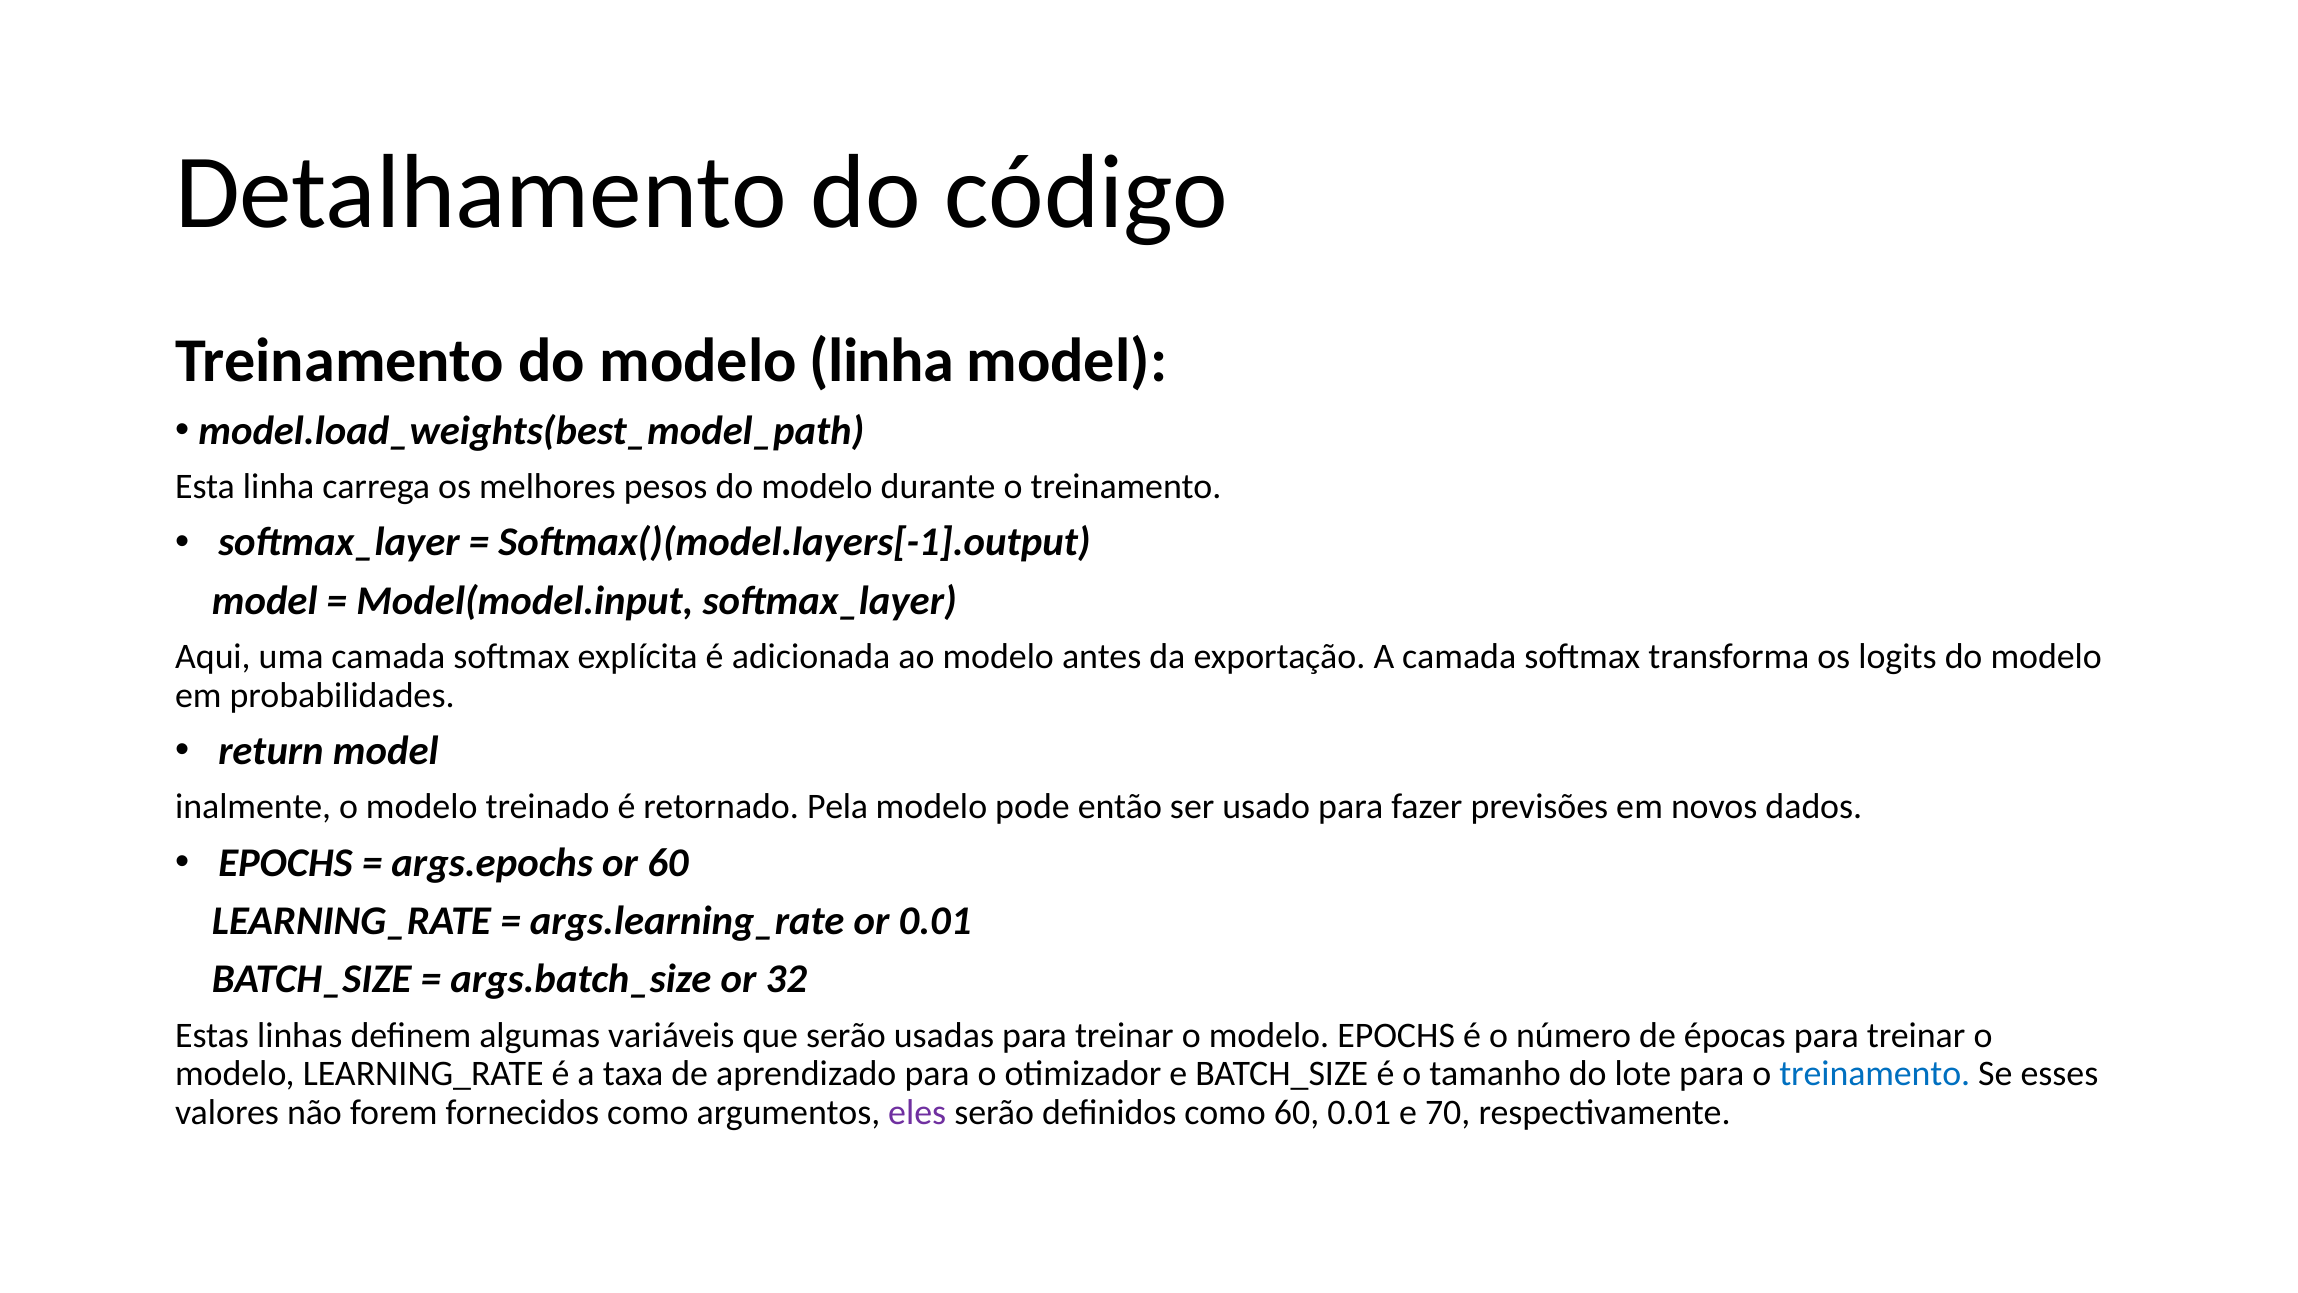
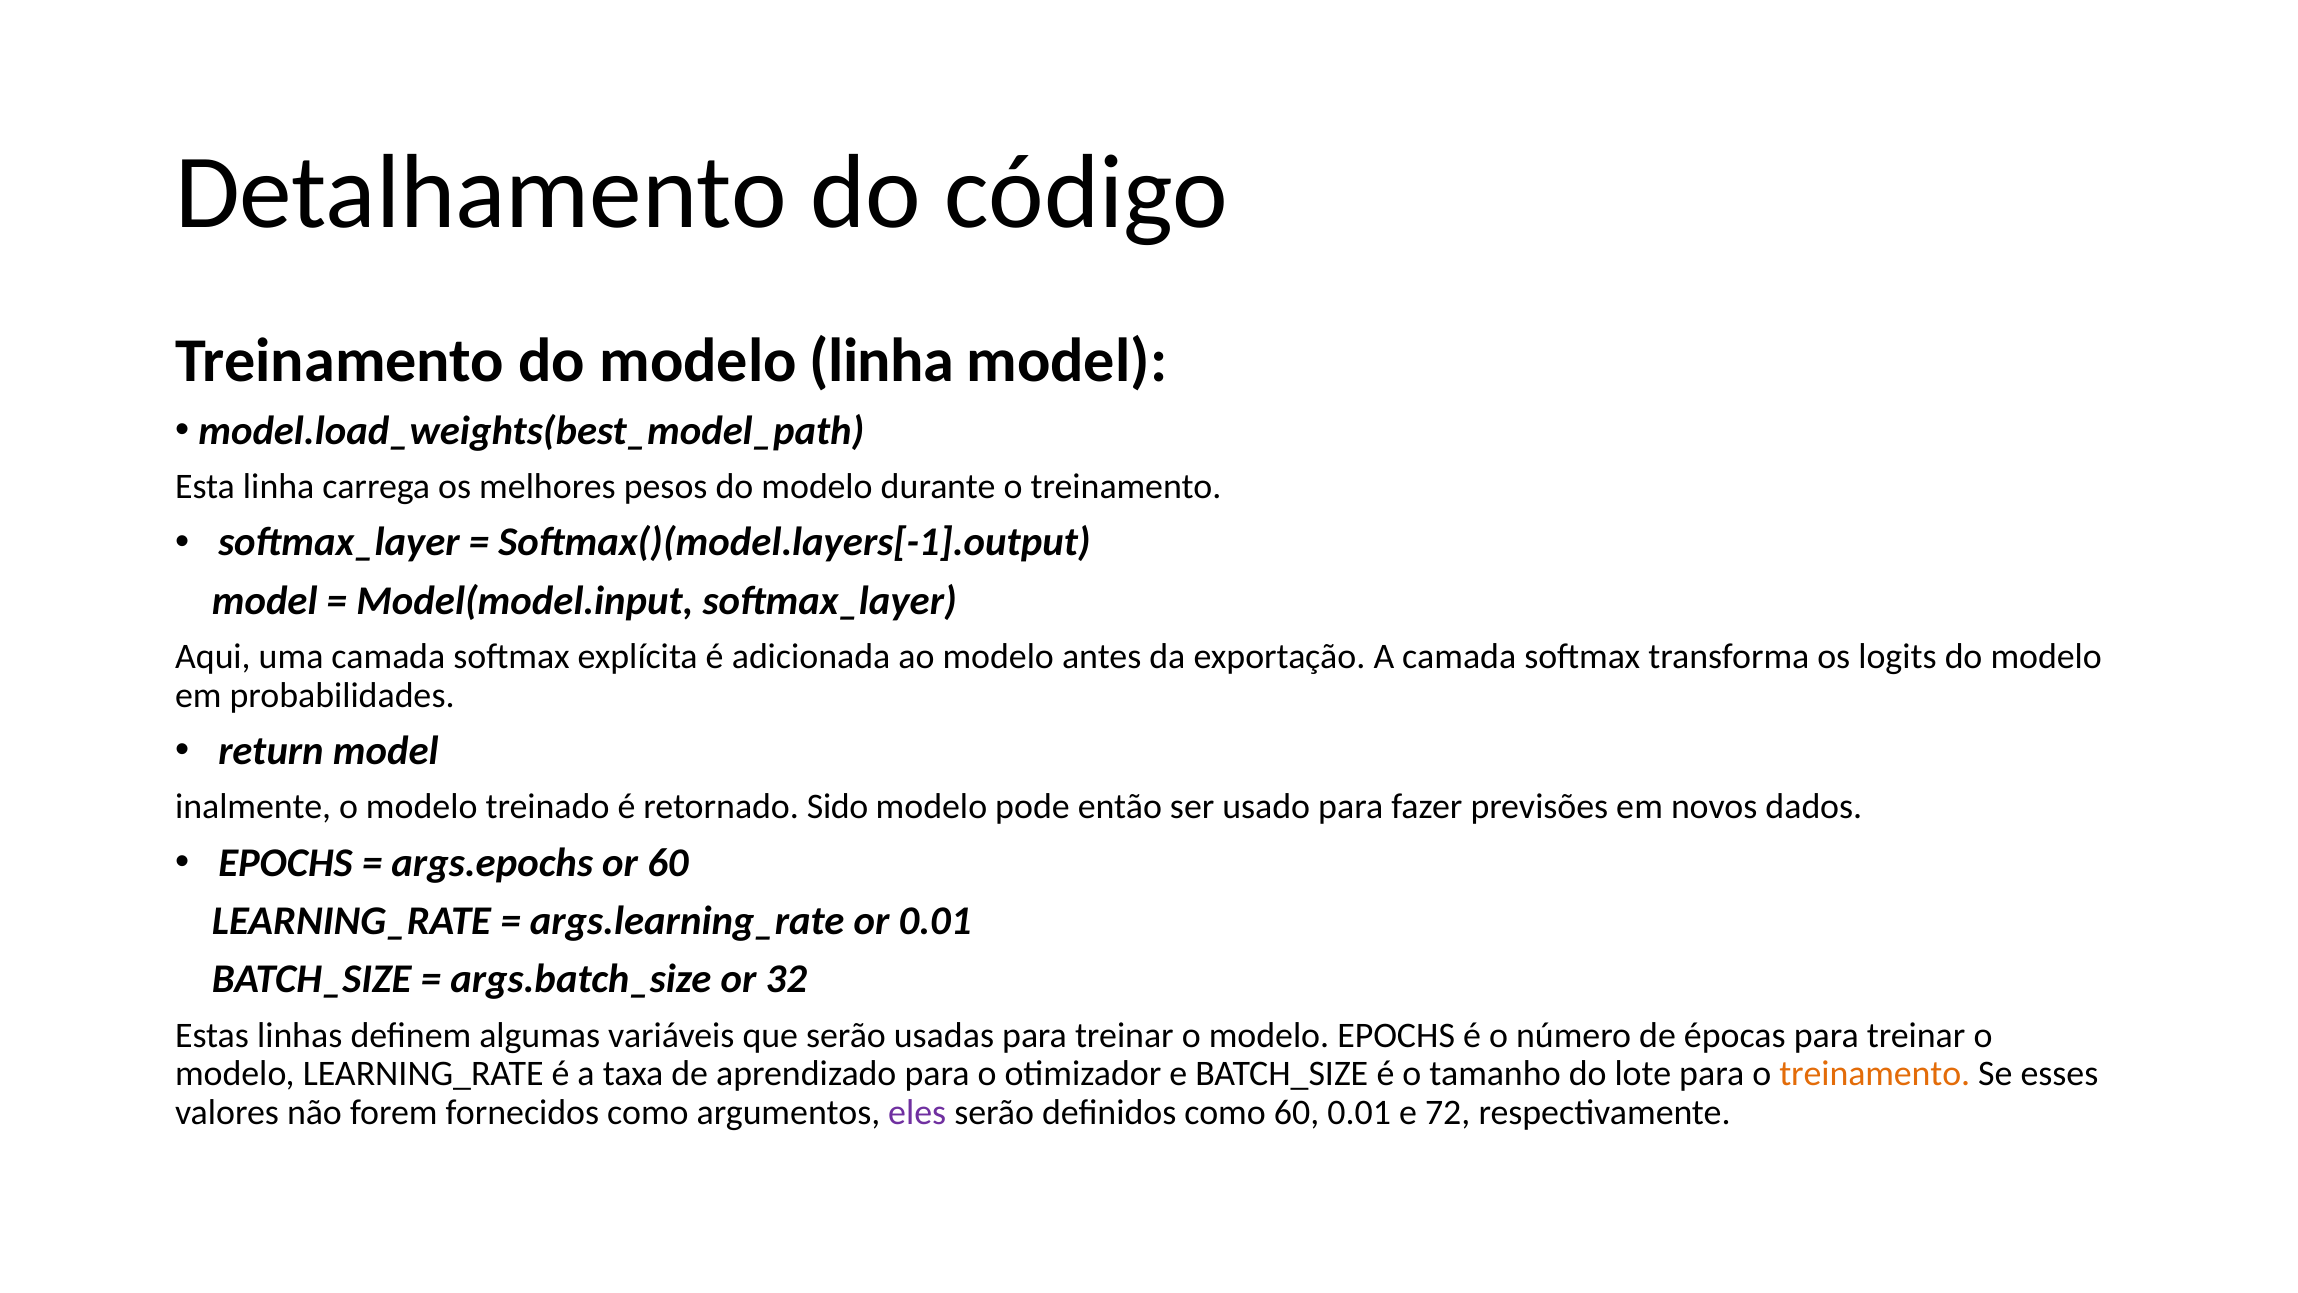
Pela: Pela -> Sido
treinamento at (1875, 1074) colour: blue -> orange
70: 70 -> 72
